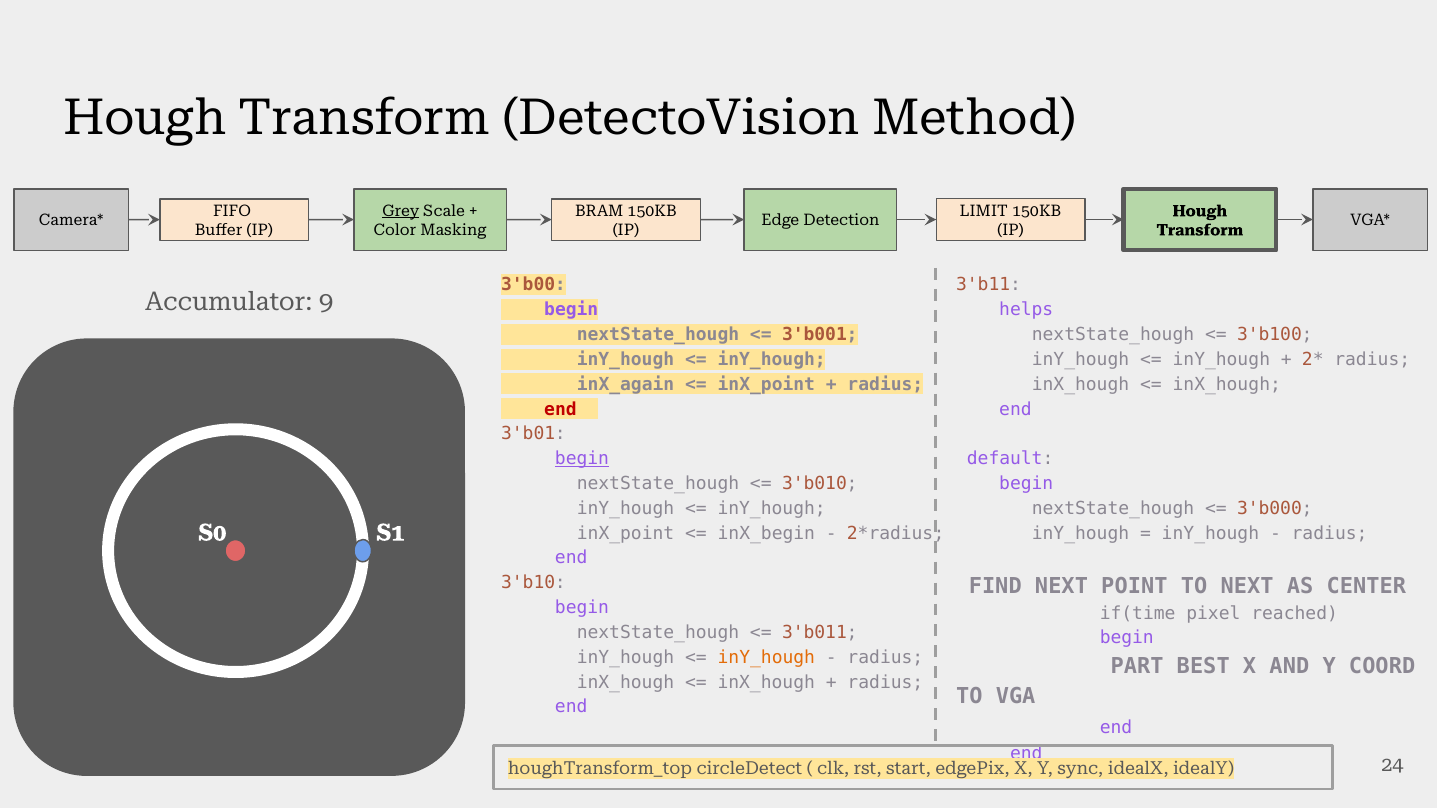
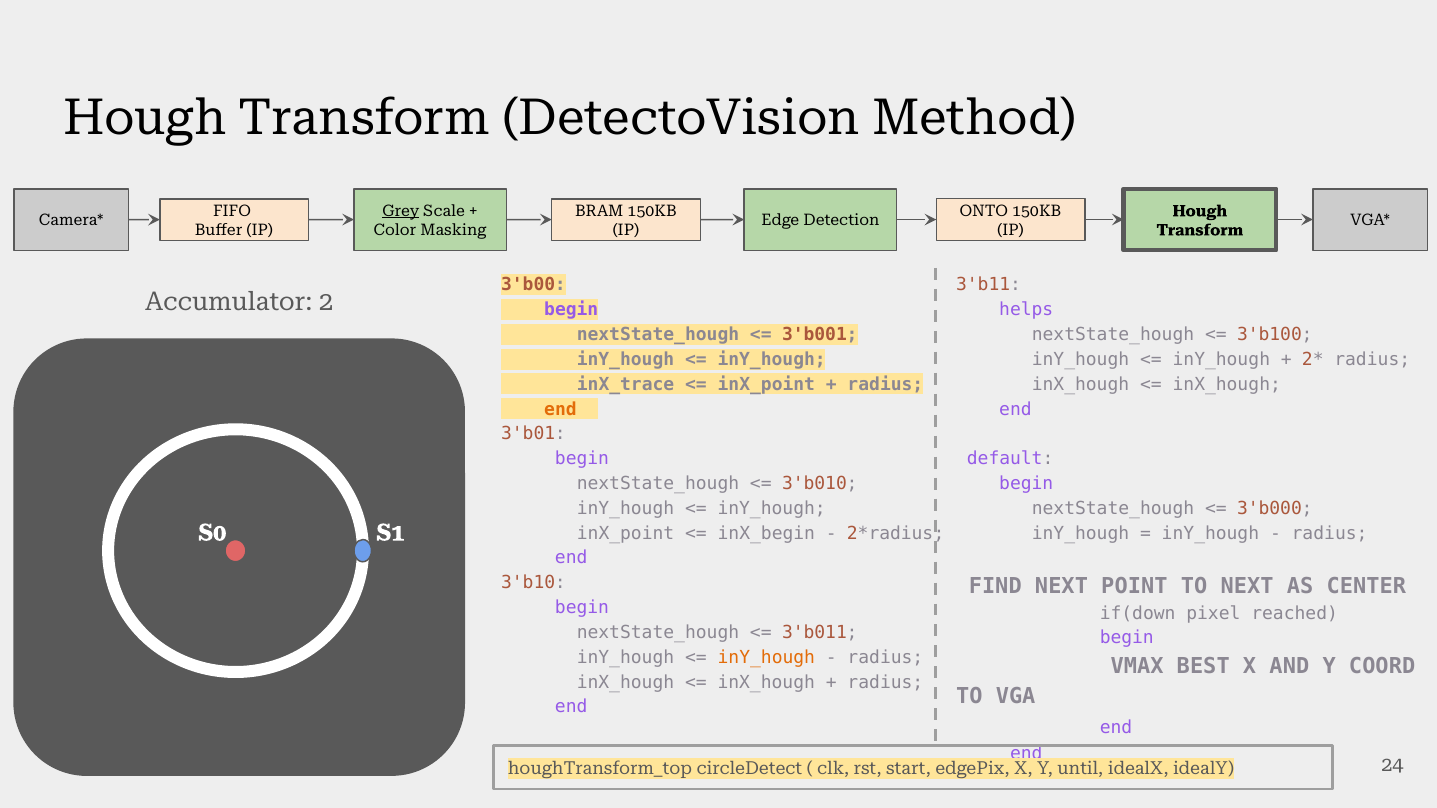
LIMIT: LIMIT -> ONTO
9: 9 -> 2
inX_again: inX_again -> inX_trace
end at (560, 409) colour: red -> orange
begin at (582, 459) underline: present -> none
if(time: if(time -> if(down
PART: PART -> VMAX
sync: sync -> until
